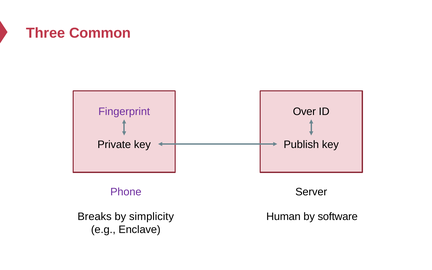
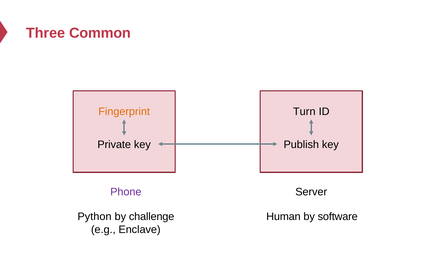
Fingerprint colour: purple -> orange
Over: Over -> Turn
Breaks: Breaks -> Python
simplicity: simplicity -> challenge
